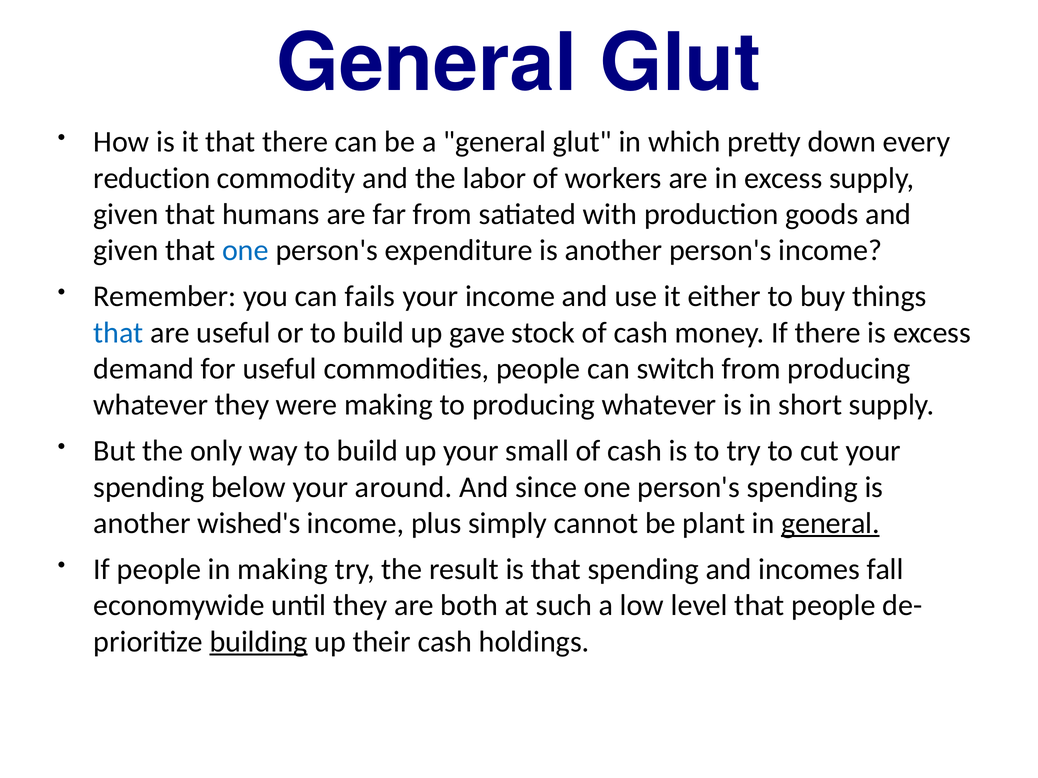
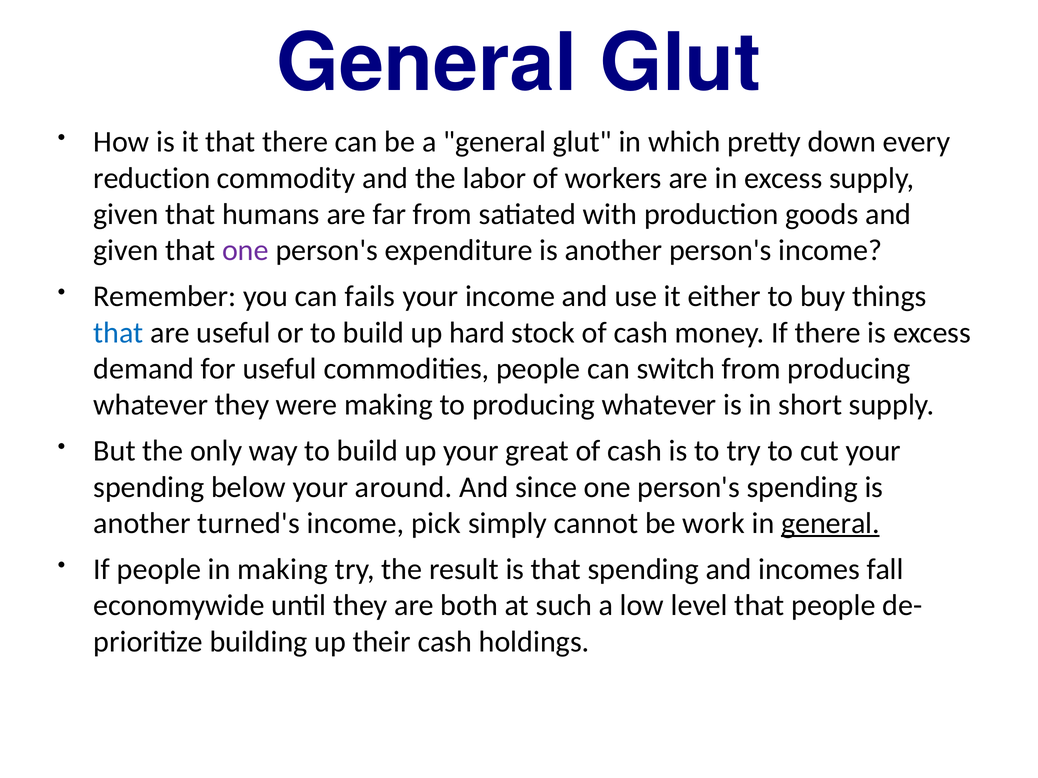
one at (245, 250) colour: blue -> purple
gave: gave -> hard
small: small -> great
wished's: wished's -> turned's
plus: plus -> pick
plant: plant -> work
building underline: present -> none
